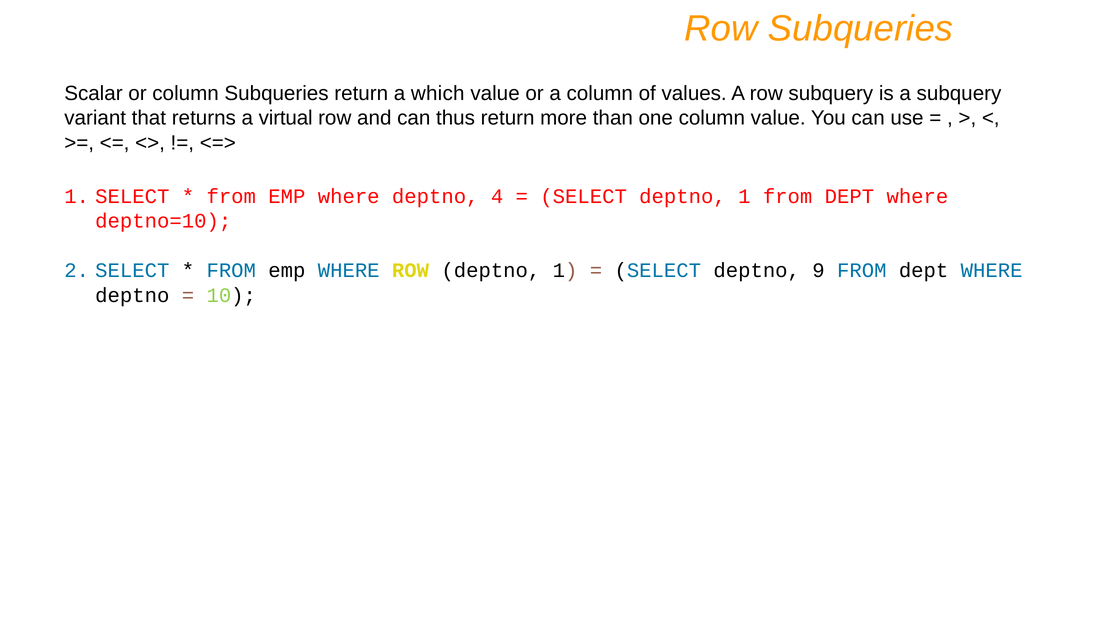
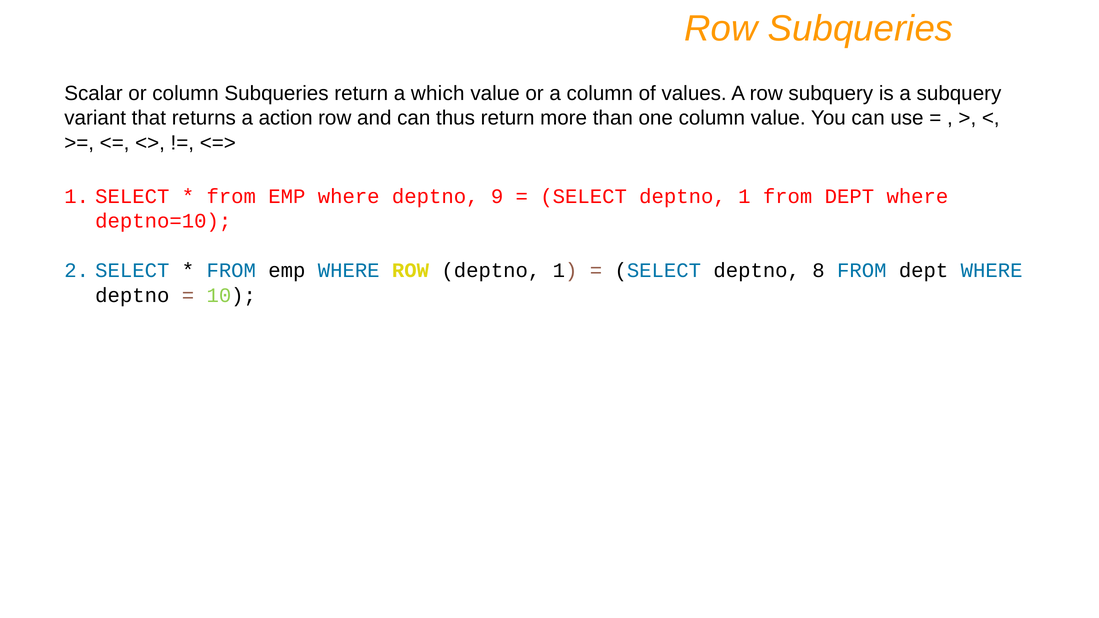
virtual: virtual -> action
4: 4 -> 9
9: 9 -> 8
